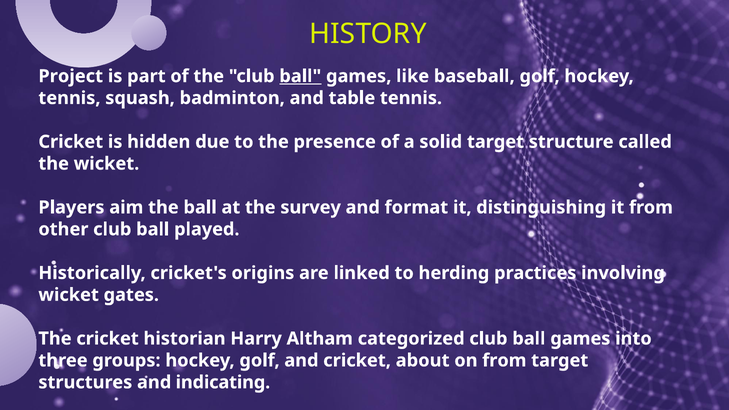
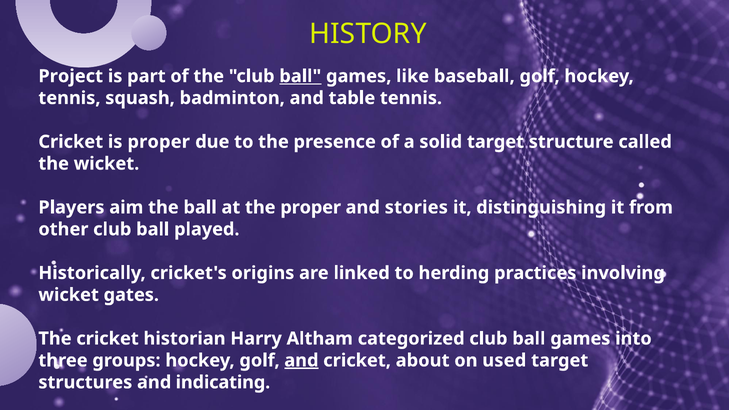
is hidden: hidden -> proper
the survey: survey -> proper
format: format -> stories
and at (301, 361) underline: none -> present
on from: from -> used
